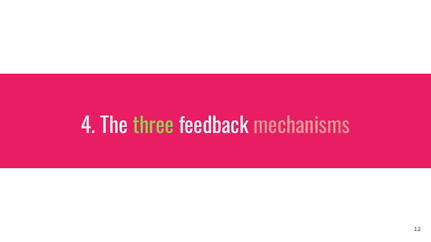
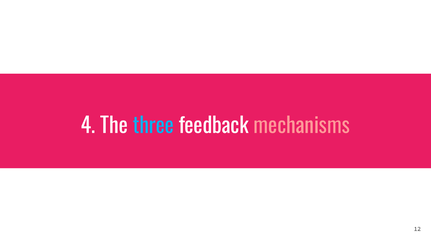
three colour: light green -> light blue
